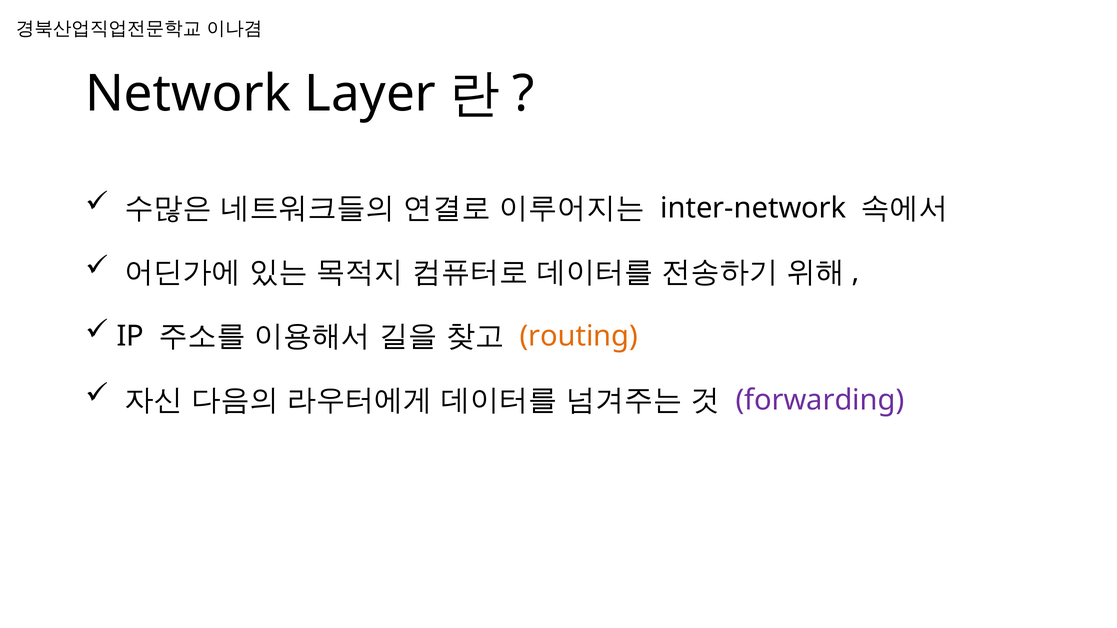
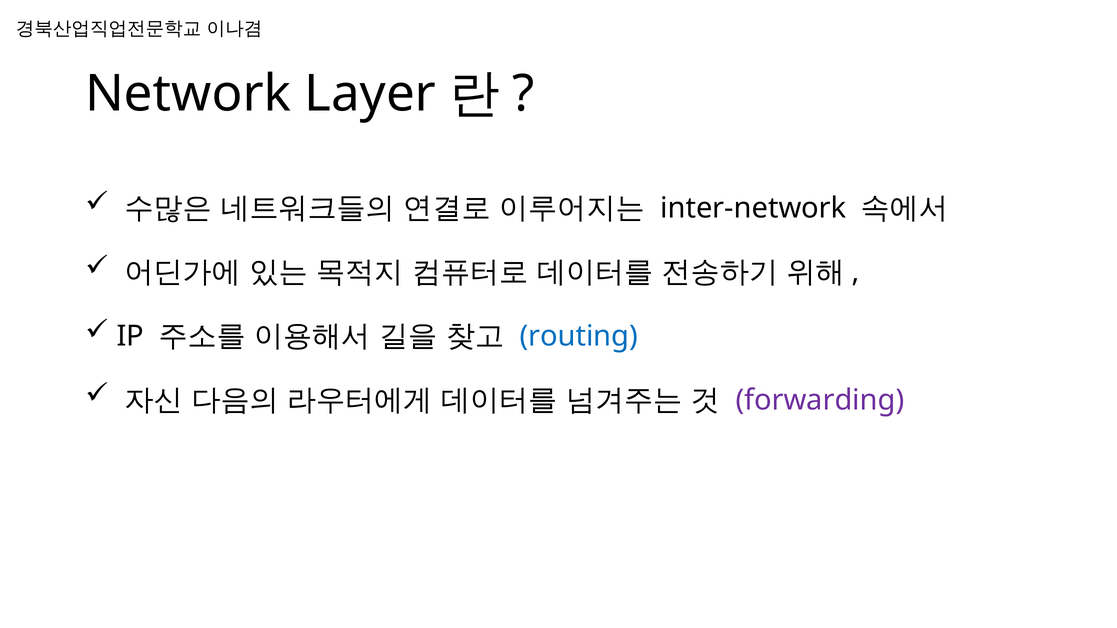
routing colour: orange -> blue
